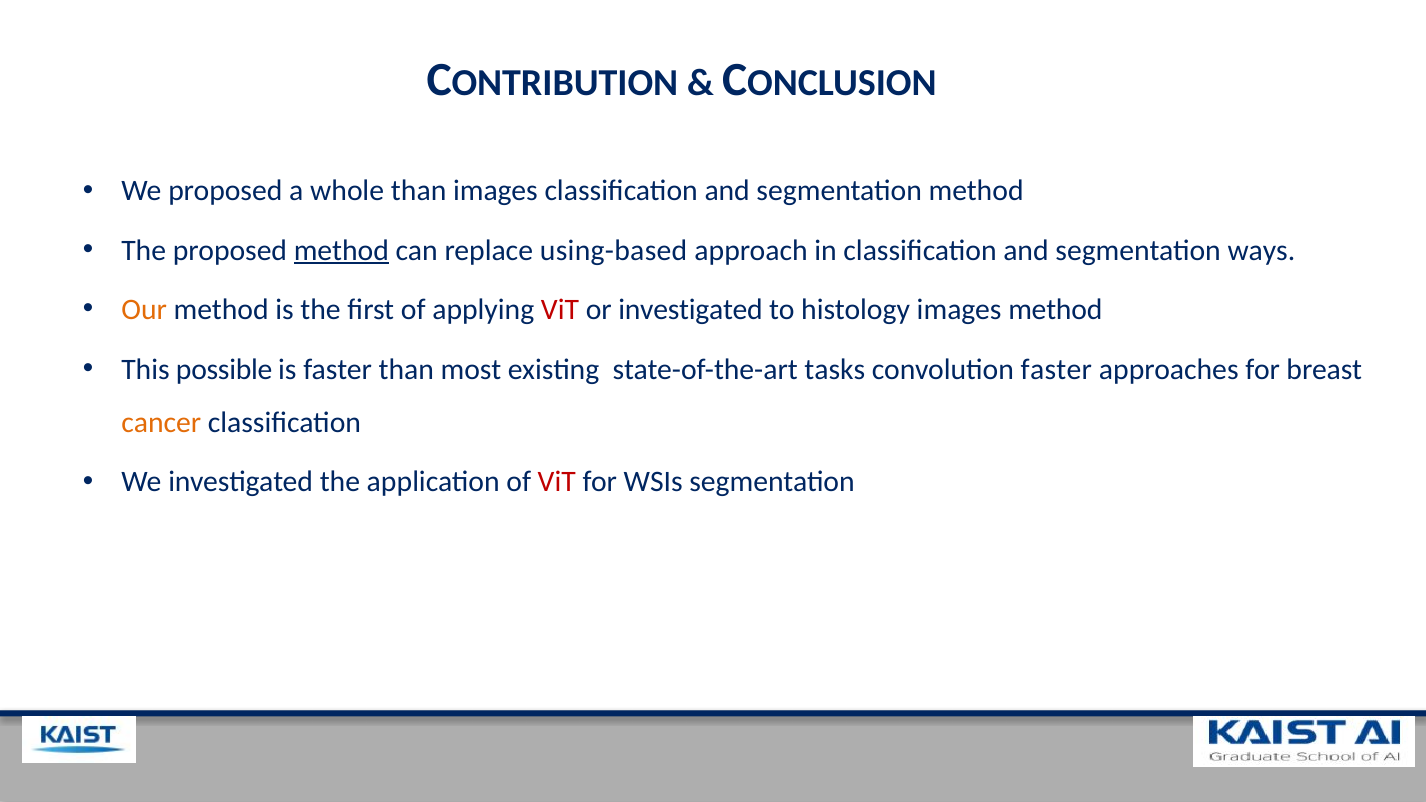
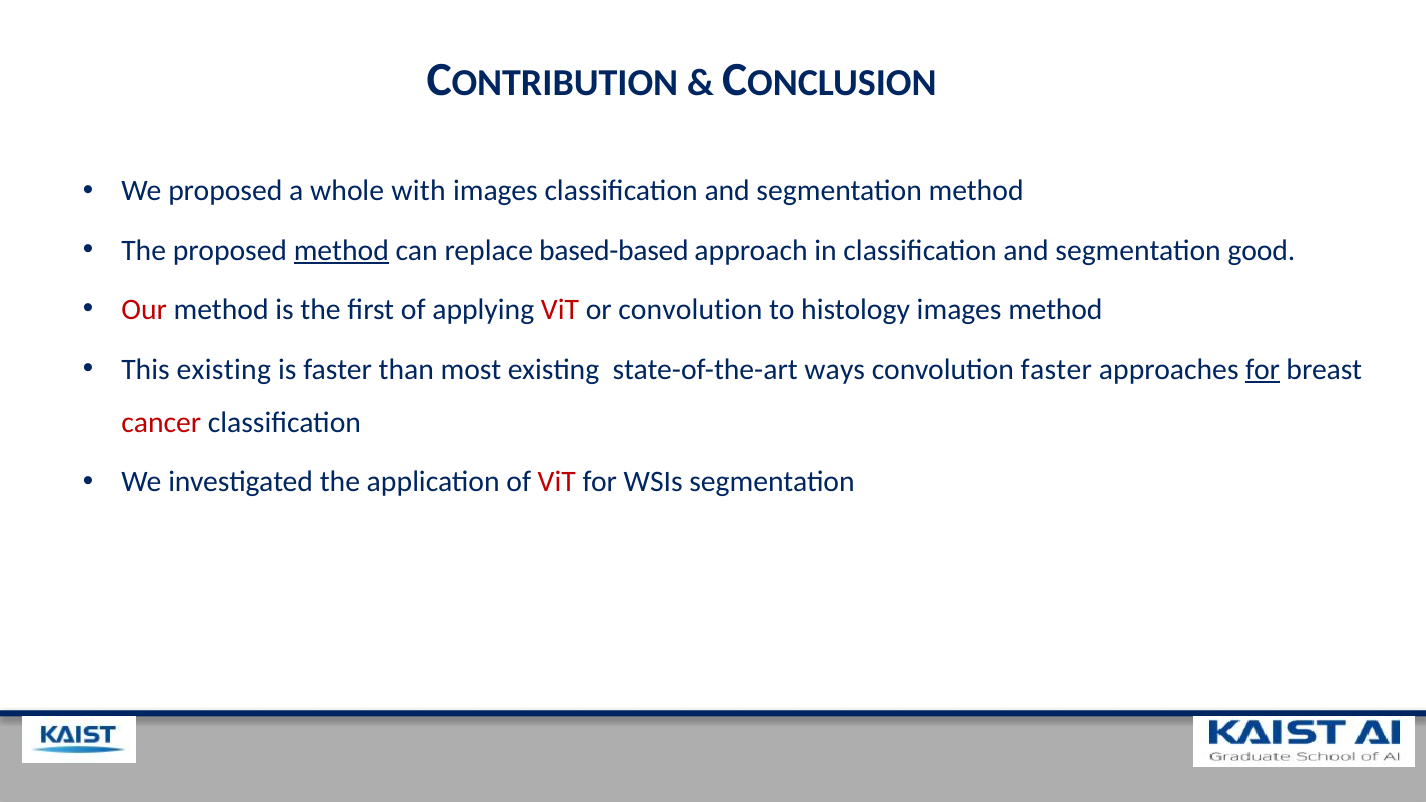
whole than: than -> with
using-based: using-based -> based-based
ways: ways -> good
Our colour: orange -> red
or investigated: investigated -> convolution
This possible: possible -> existing
tasks: tasks -> ways
for at (1263, 369) underline: none -> present
cancer colour: orange -> red
